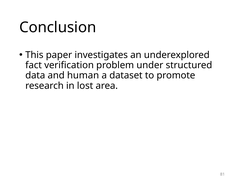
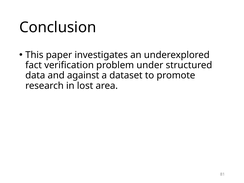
human: human -> against
